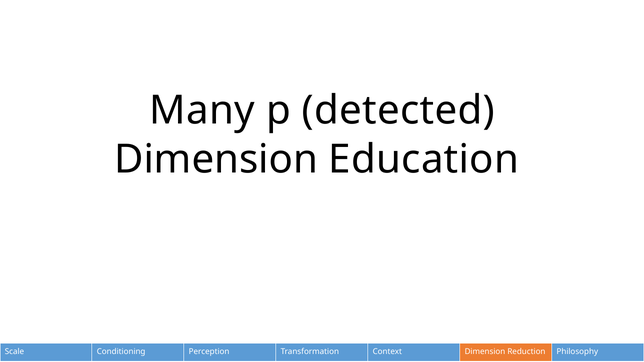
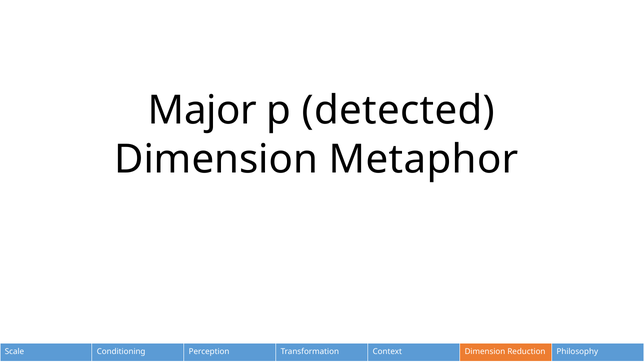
Many: Many -> Major
Education: Education -> Metaphor
